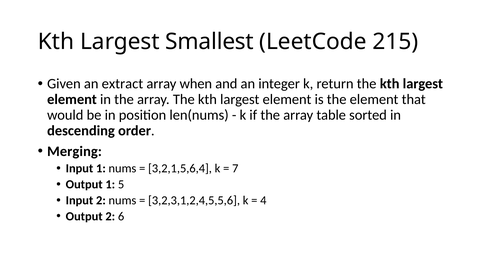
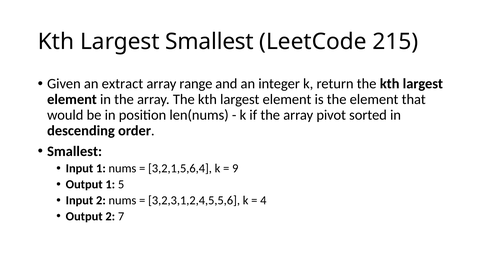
when: when -> range
table: table -> pivot
Merging at (75, 151): Merging -> Smallest
7: 7 -> 9
6: 6 -> 7
